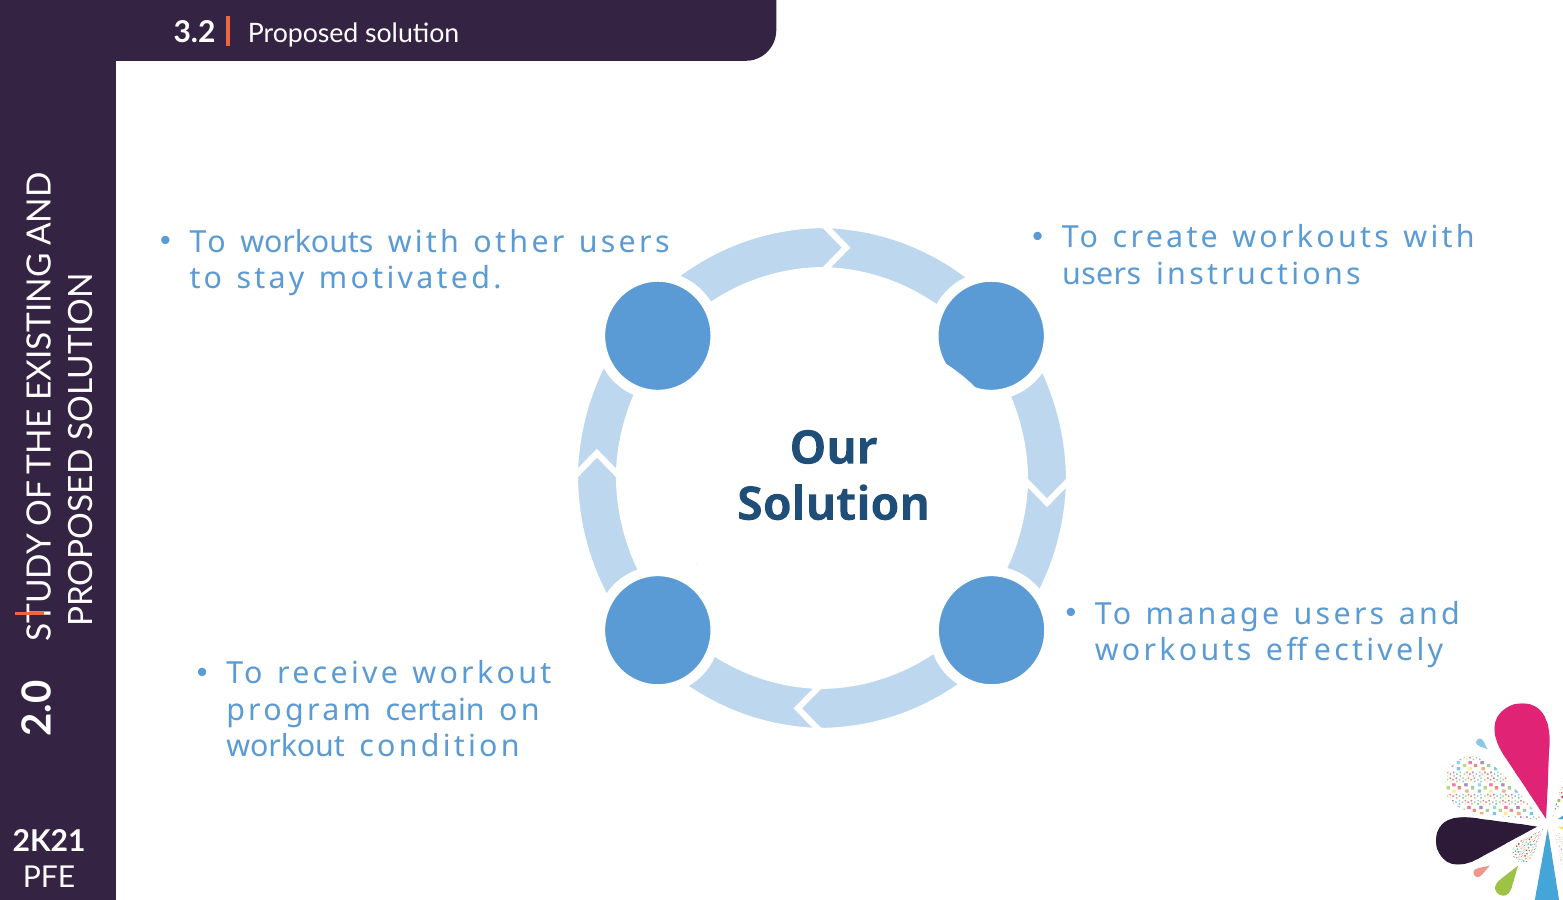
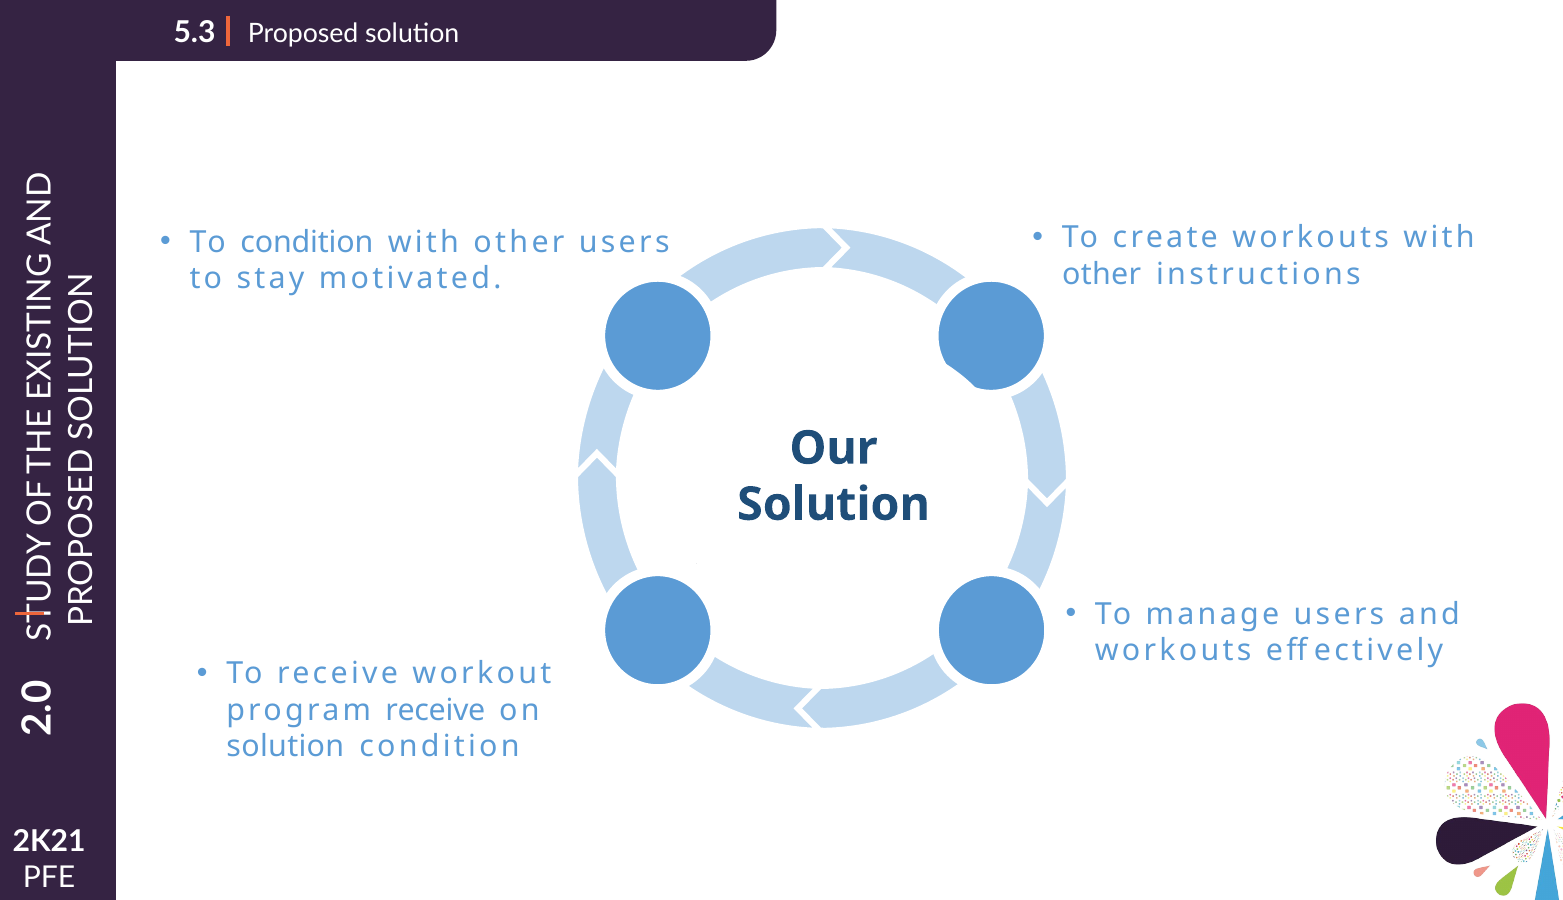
3.2: 3.2 -> 5.3
To workouts: workouts -> condition
users at (1102, 274): users -> other
program certain: certain -> receive
workout at (286, 747): workout -> solution
